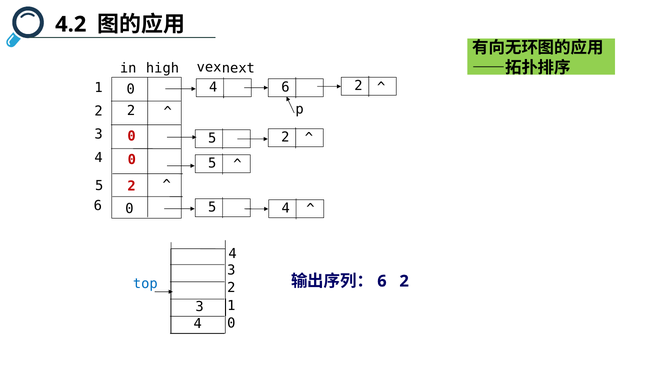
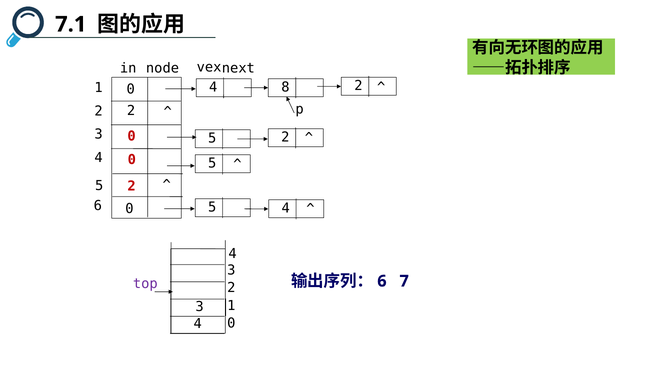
4.2: 4.2 -> 7.1
high: high -> node
4 6: 6 -> 8
6 2: 2 -> 7
top colour: blue -> purple
